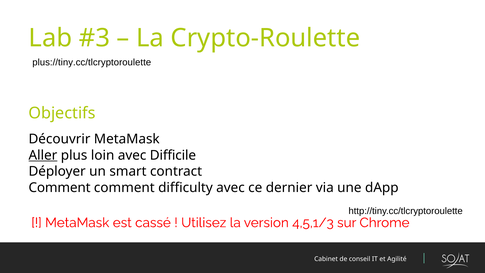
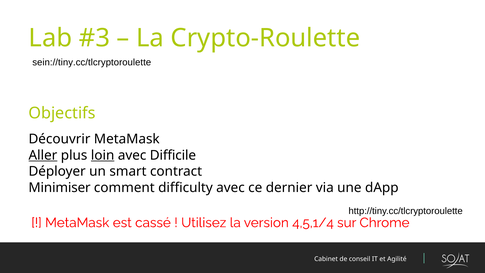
plus://tiny.cc/tlcryptoroulette: plus://tiny.cc/tlcryptoroulette -> sein://tiny.cc/tlcryptoroulette
loin underline: none -> present
Comment at (60, 188): Comment -> Minimiser
4,5,1/3: 4,5,1/3 -> 4,5,1/4
